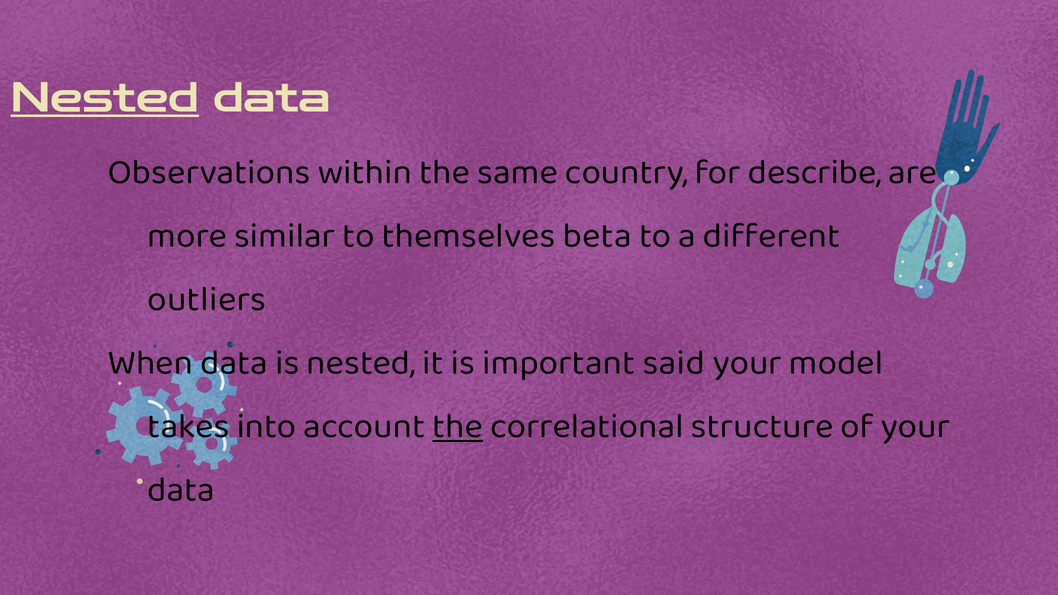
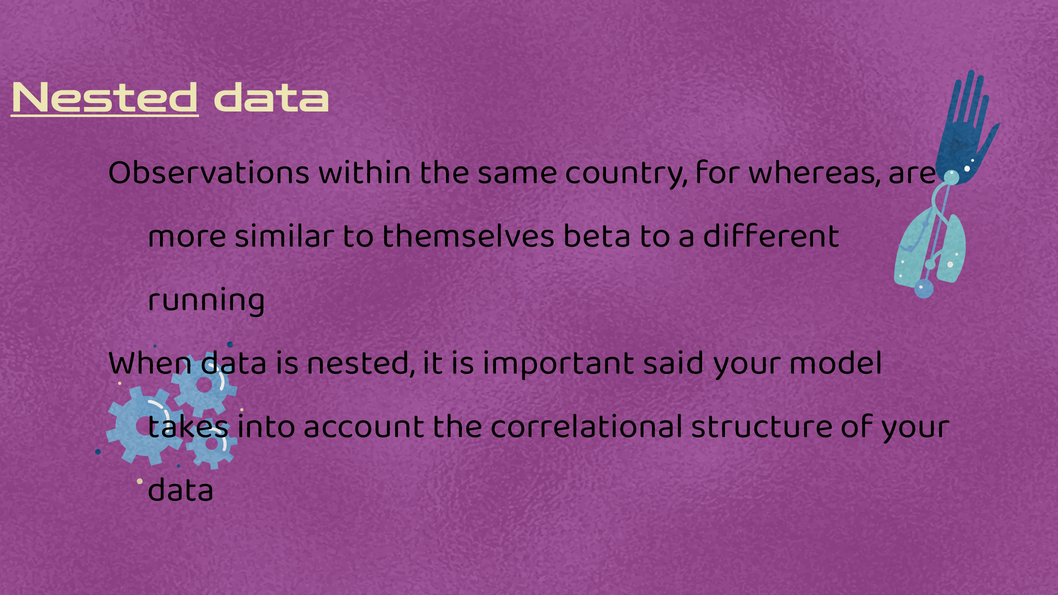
describe: describe -> whereas
outliers: outliers -> running
the at (458, 426) underline: present -> none
